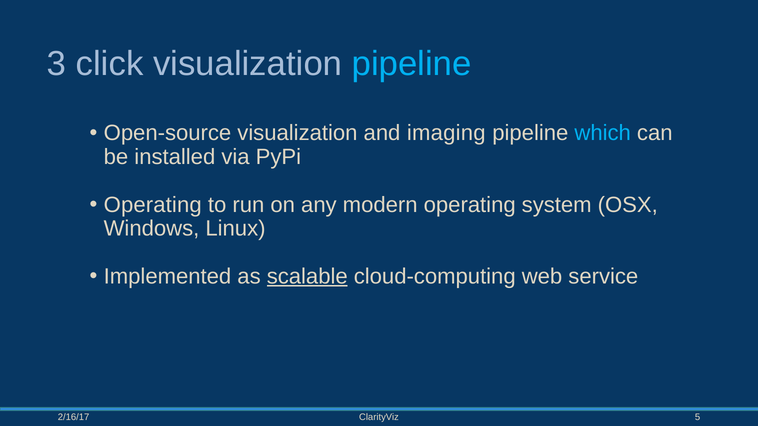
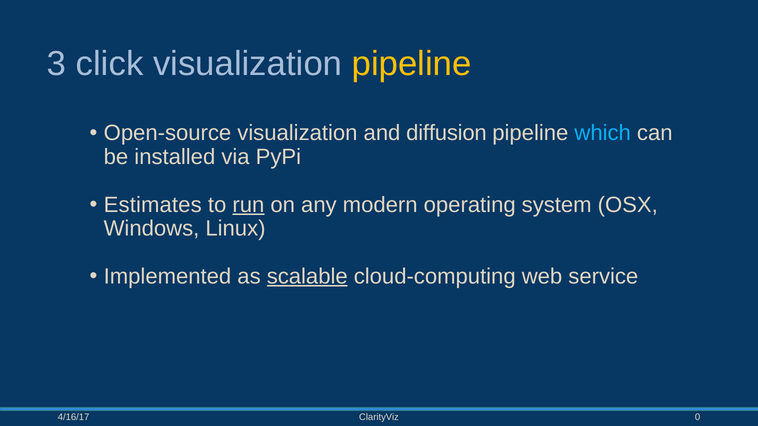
pipeline at (412, 64) colour: light blue -> yellow
imaging: imaging -> diffusion
Operating at (153, 205): Operating -> Estimates
run underline: none -> present
2/16/17: 2/16/17 -> 4/16/17
5: 5 -> 0
